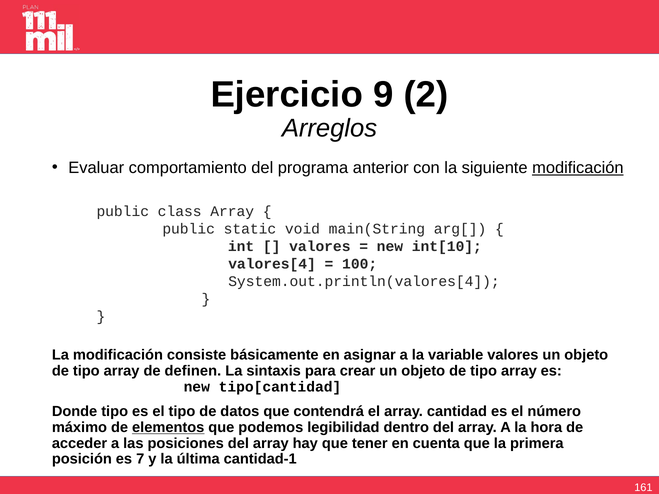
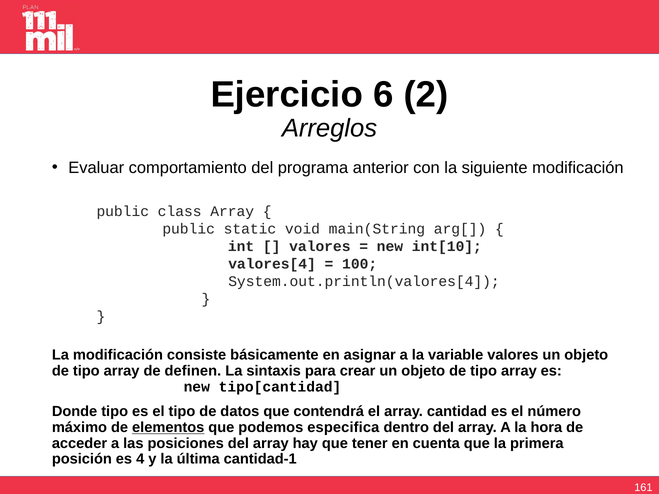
9: 9 -> 6
modificación at (578, 168) underline: present -> none
legibilidad: legibilidad -> especifica
7: 7 -> 4
